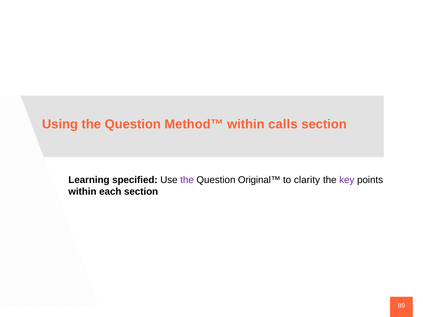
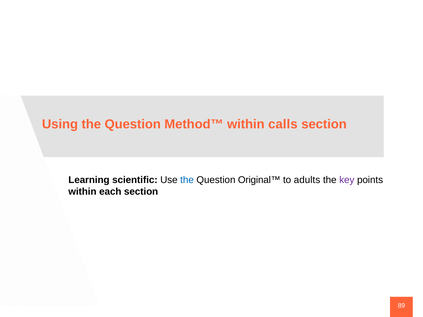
specified: specified -> scientific
the at (187, 180) colour: purple -> blue
clarity: clarity -> adults
